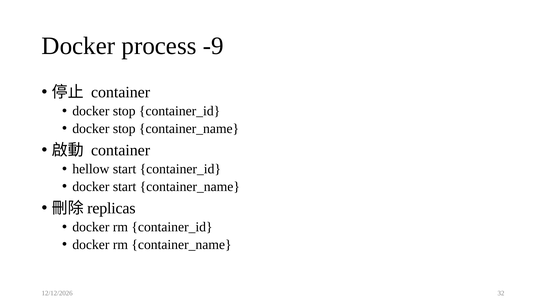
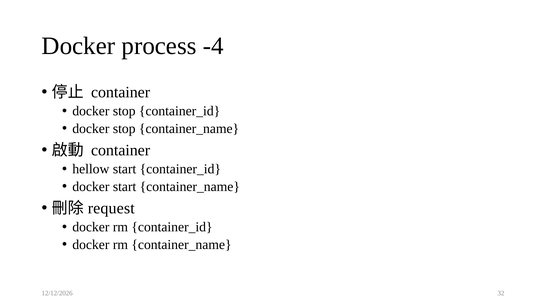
-9: -9 -> -4
replicas: replicas -> request
